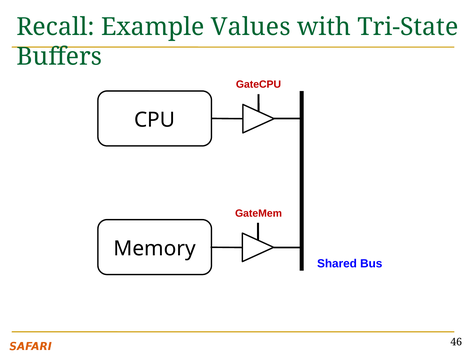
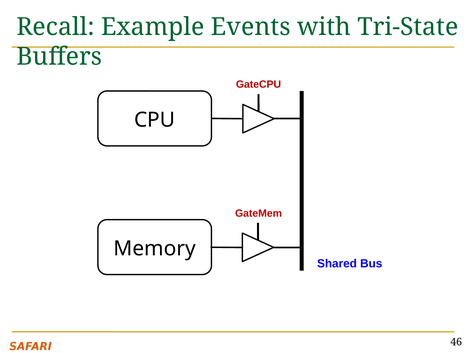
Values: Values -> Events
